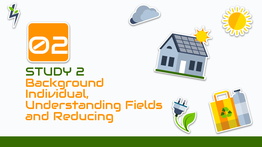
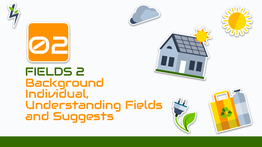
STUDY at (49, 72): STUDY -> FIELDS
Reducing: Reducing -> Suggests
